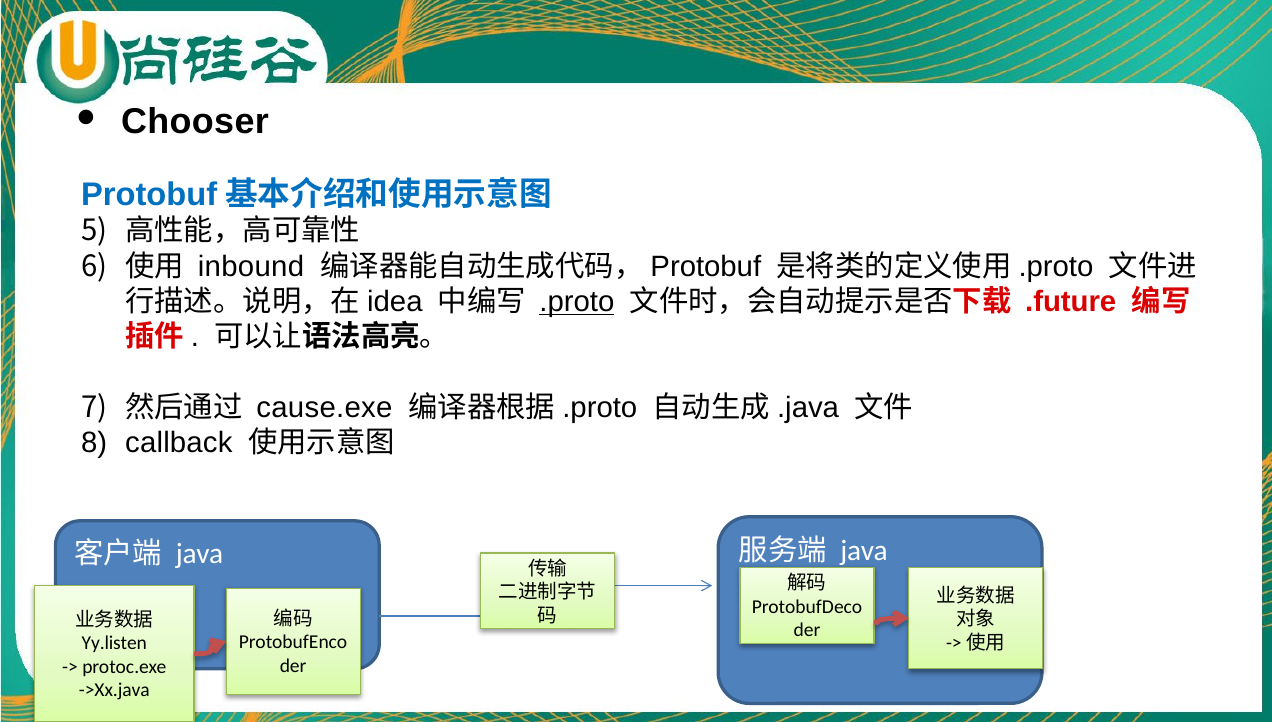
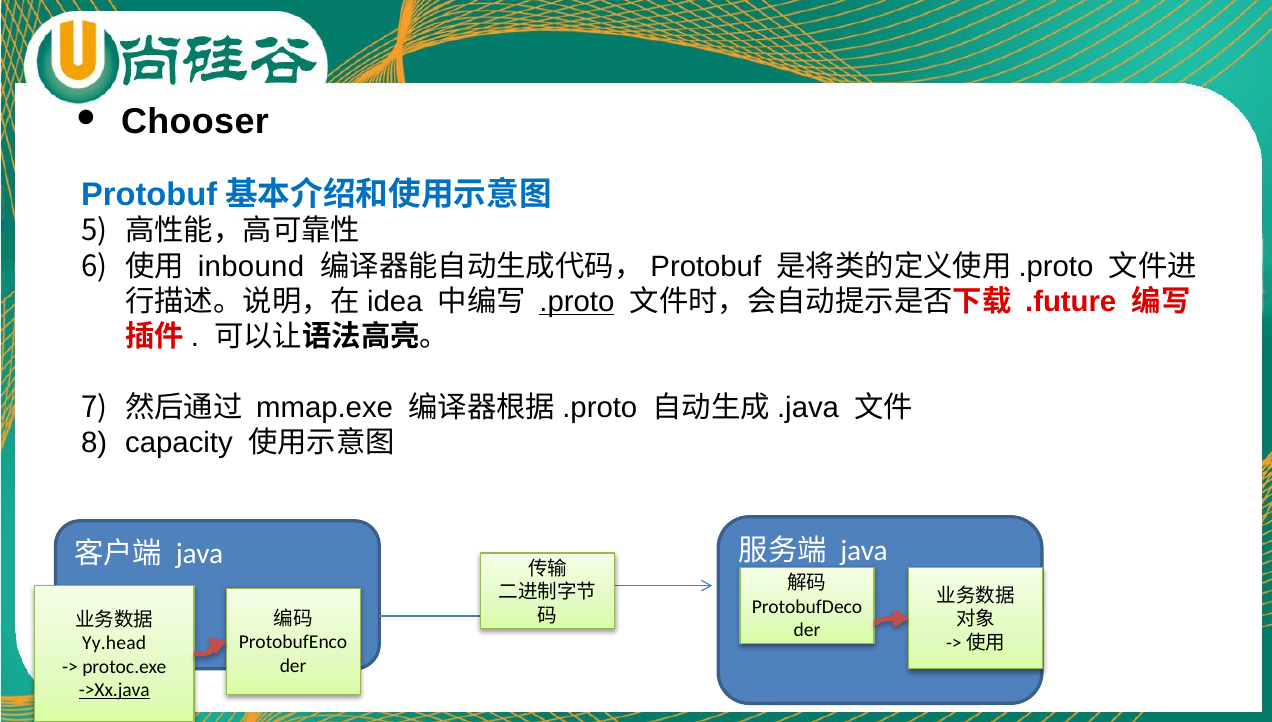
cause.exe: cause.exe -> mmap.exe
callback: callback -> capacity
Yy.listen: Yy.listen -> Yy.head
->Xx.java underline: none -> present
